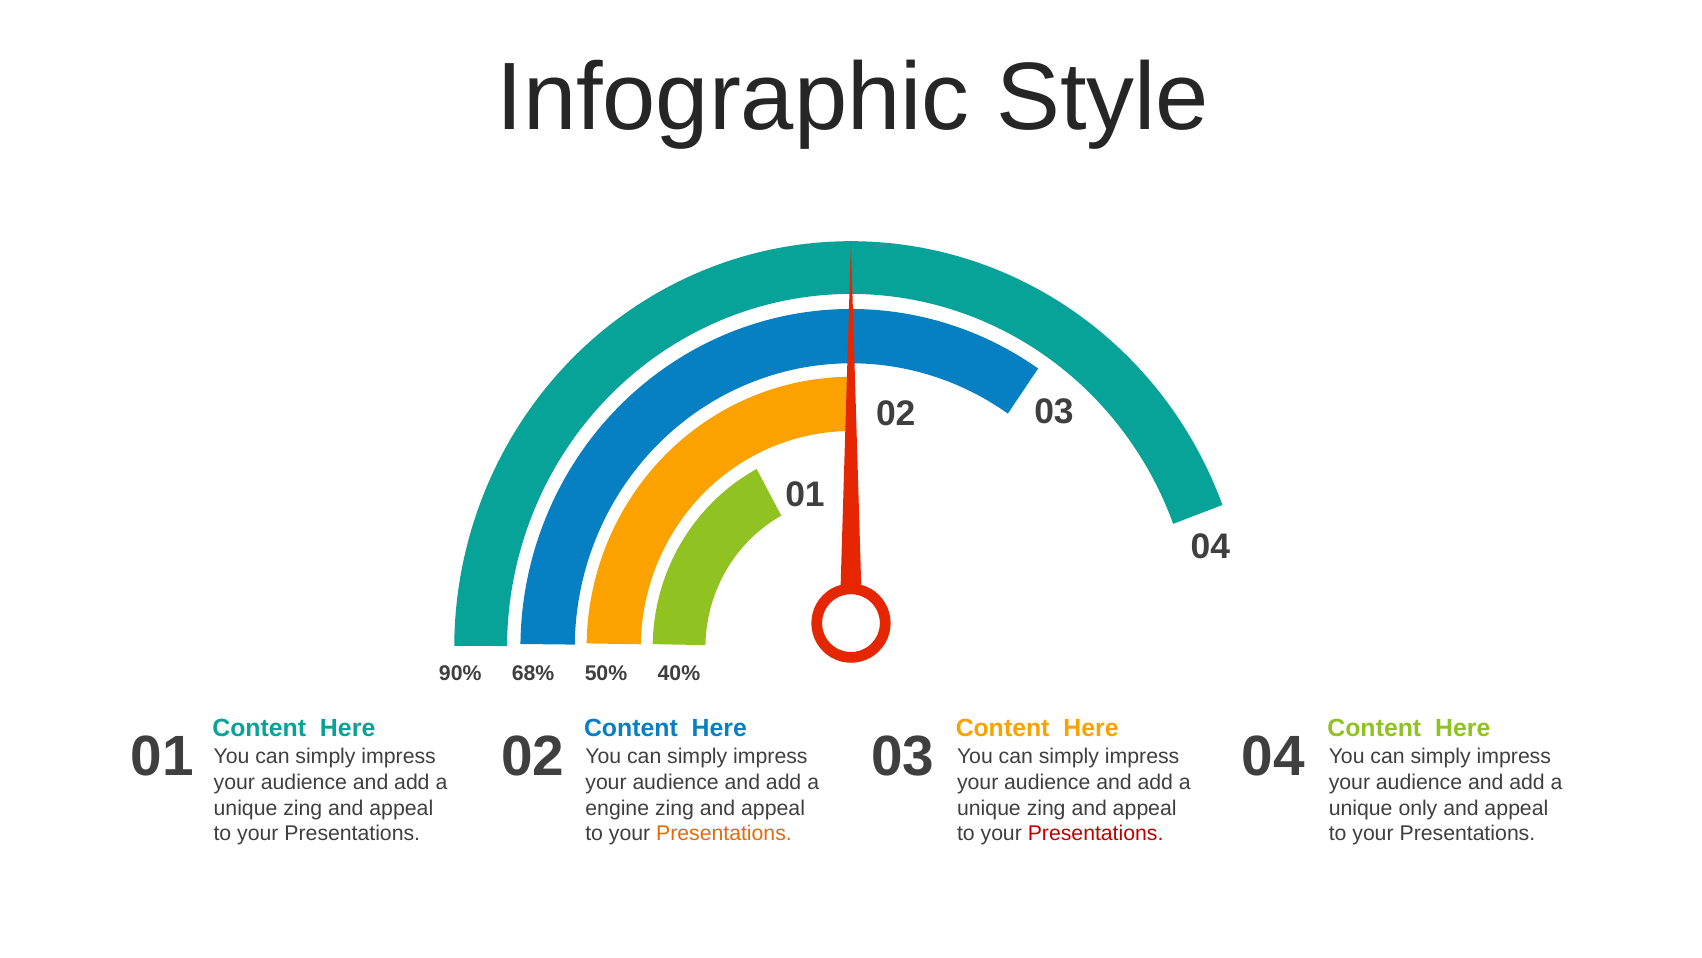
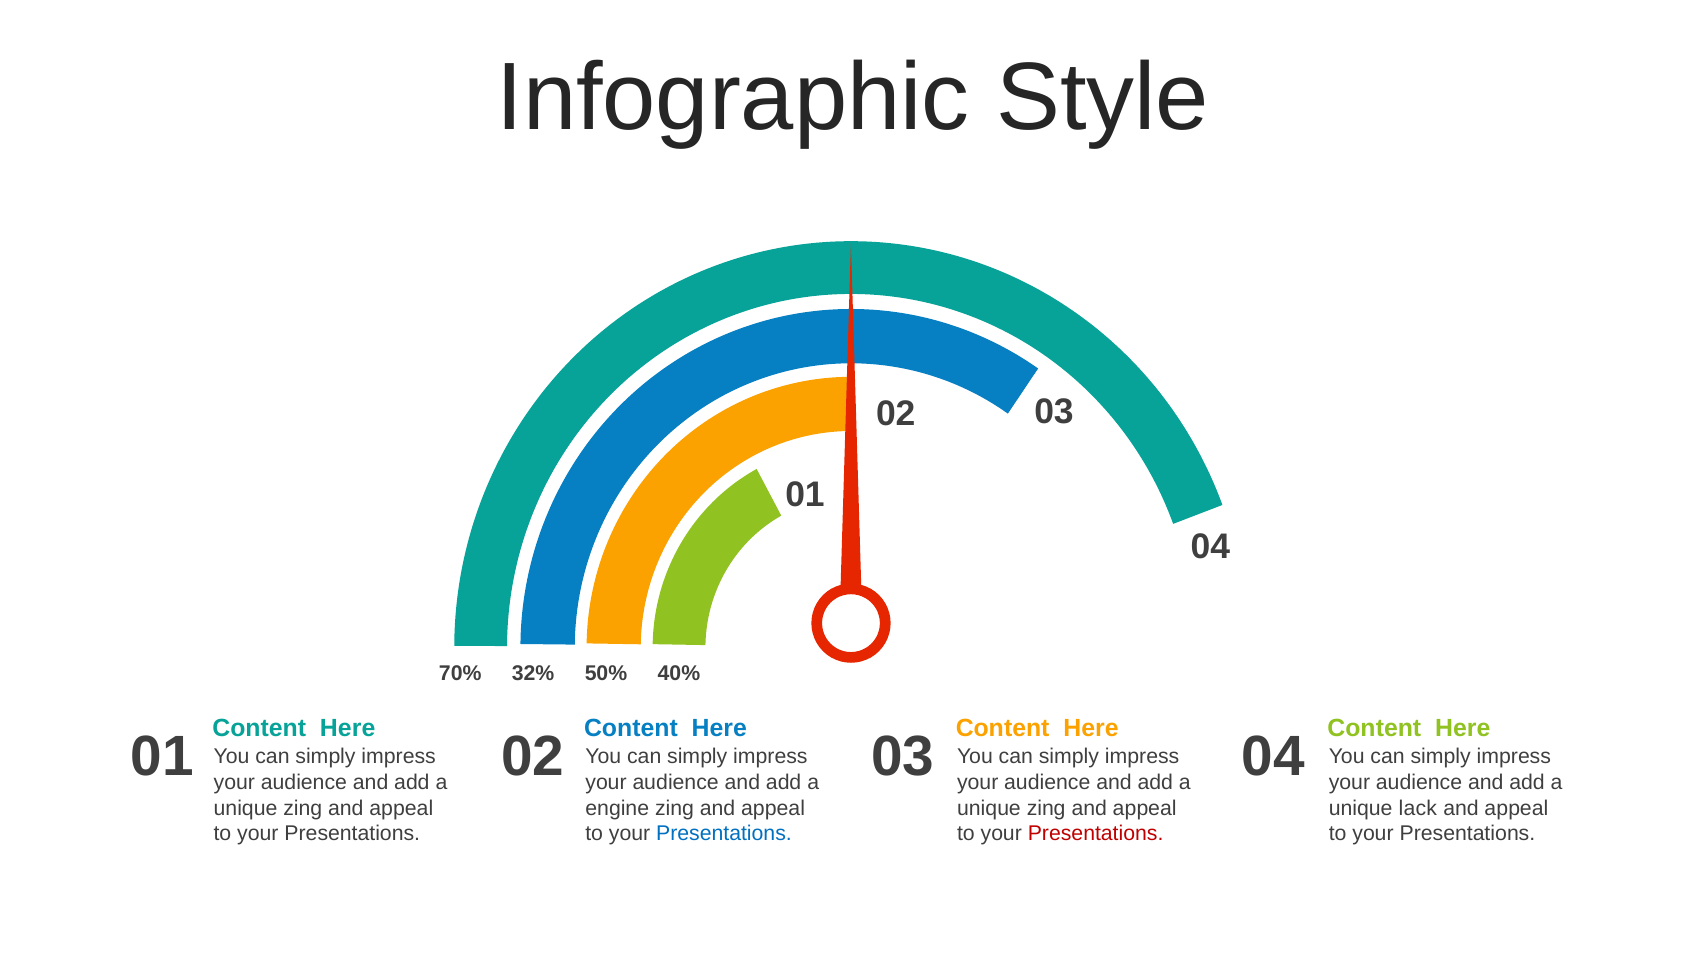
90%: 90% -> 70%
68%: 68% -> 32%
only: only -> lack
Presentations at (724, 833) colour: orange -> blue
